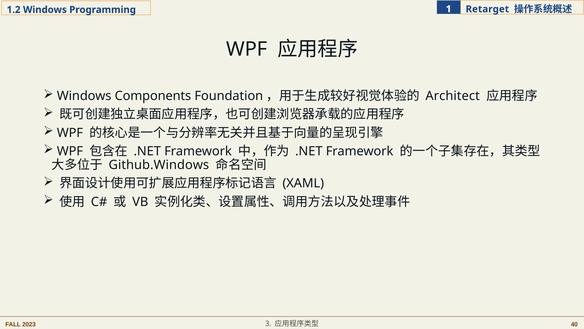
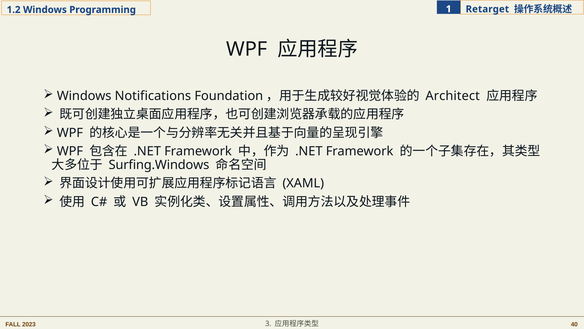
Components: Components -> Notifications
Github.Windows: Github.Windows -> Surfing.Windows
